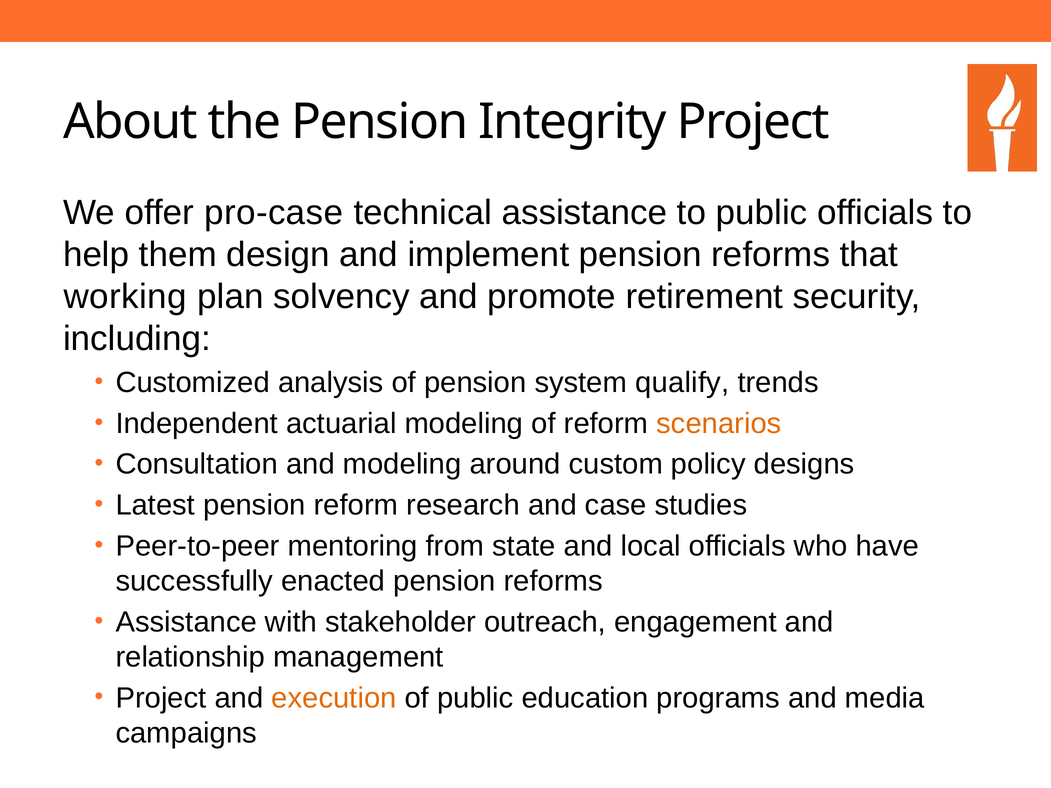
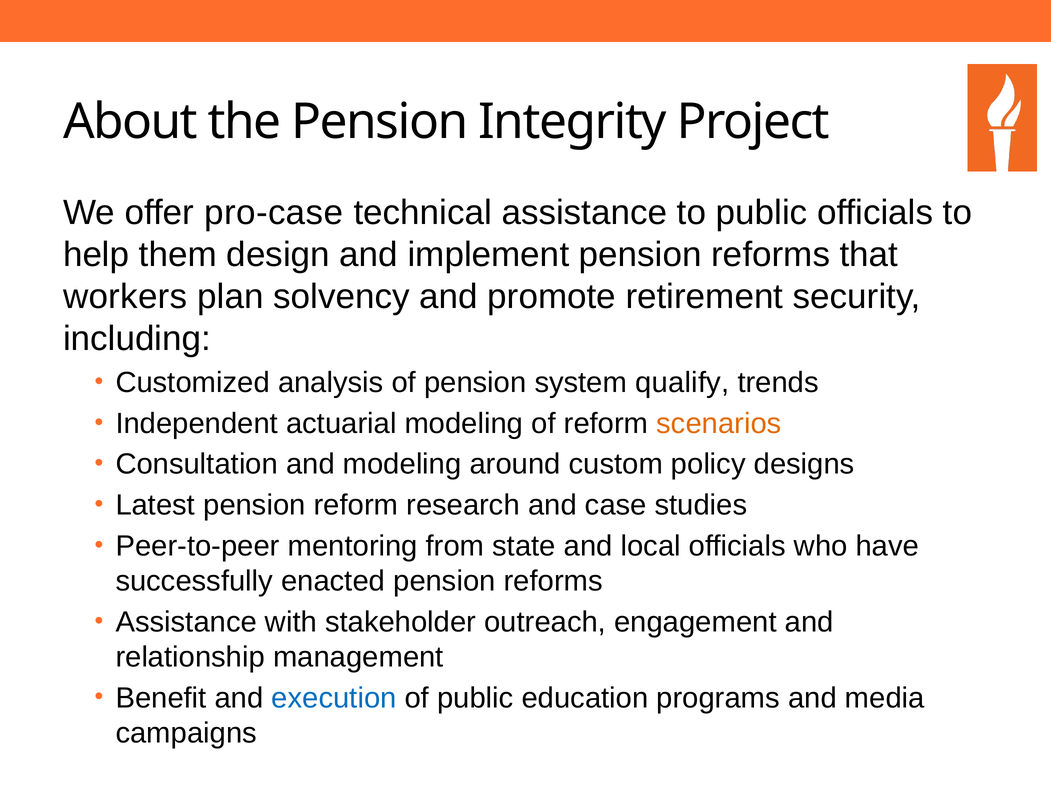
working: working -> workers
Project at (161, 698): Project -> Benefit
execution colour: orange -> blue
